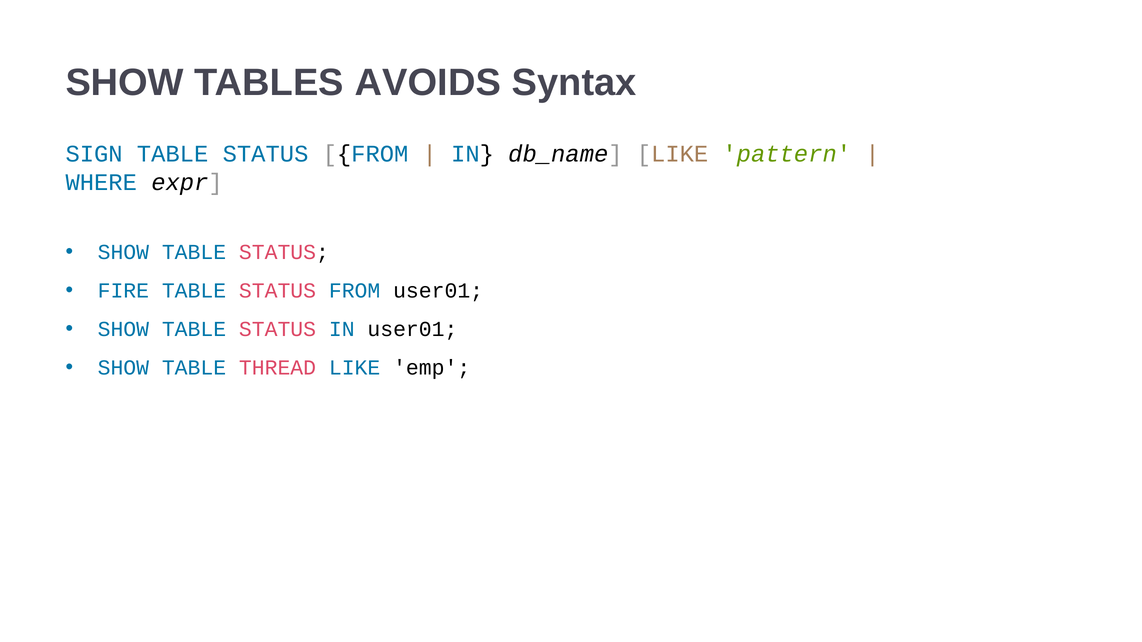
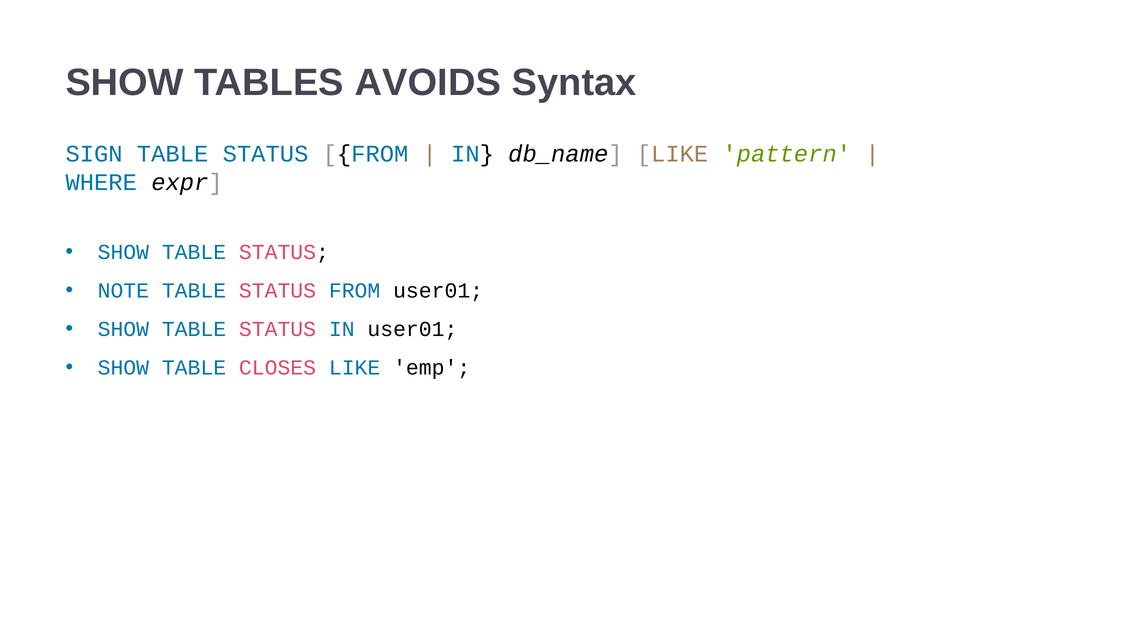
FIRE: FIRE -> NOTE
THREAD: THREAD -> CLOSES
